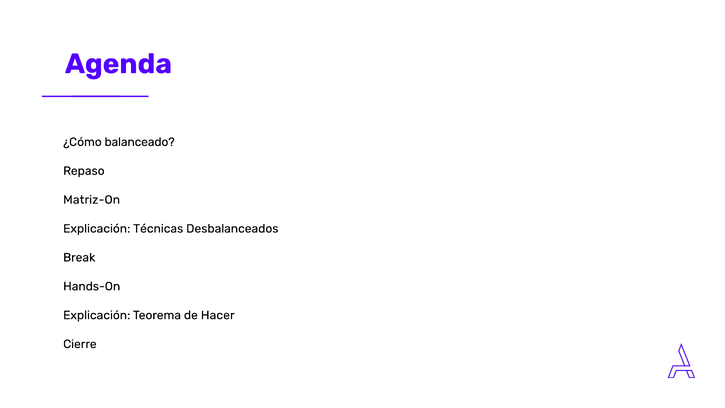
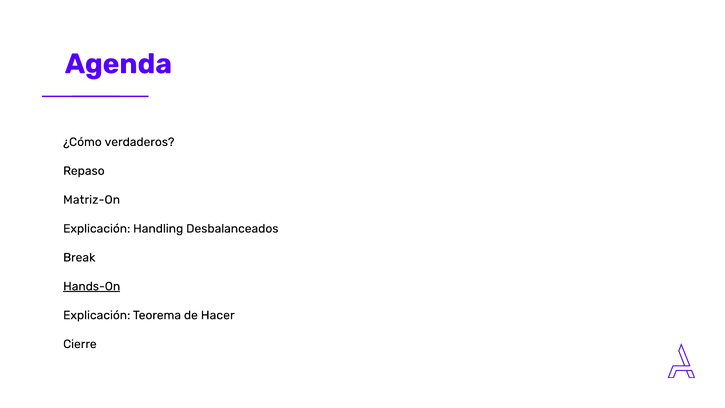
balanceado: balanceado -> verdaderos
Técnicas: Técnicas -> Handling
Hands-On underline: none -> present
